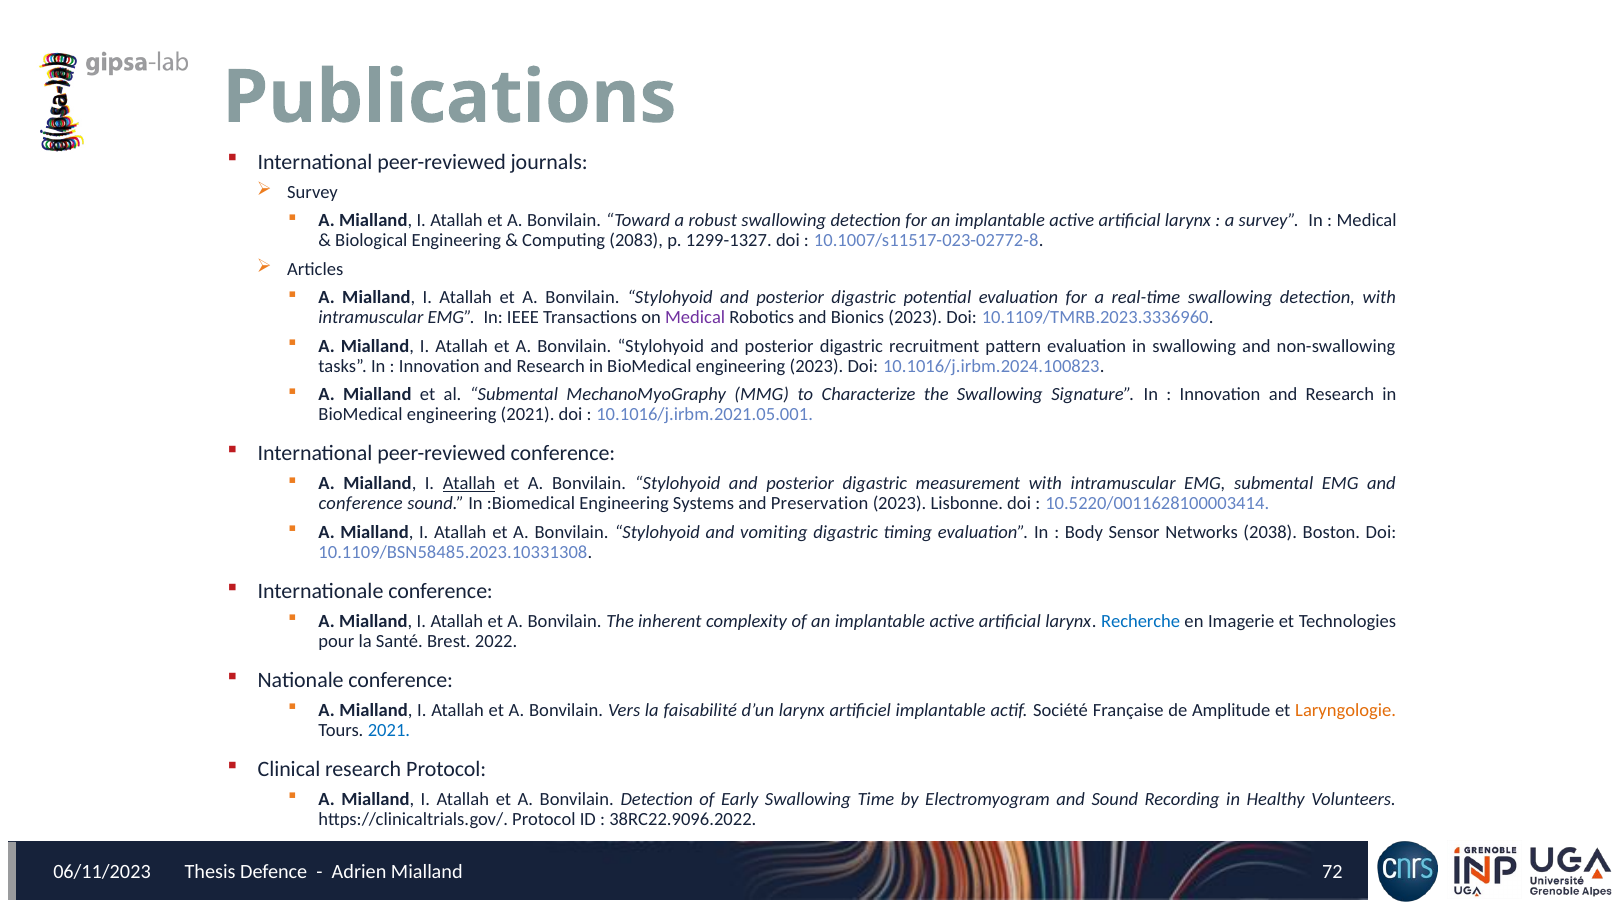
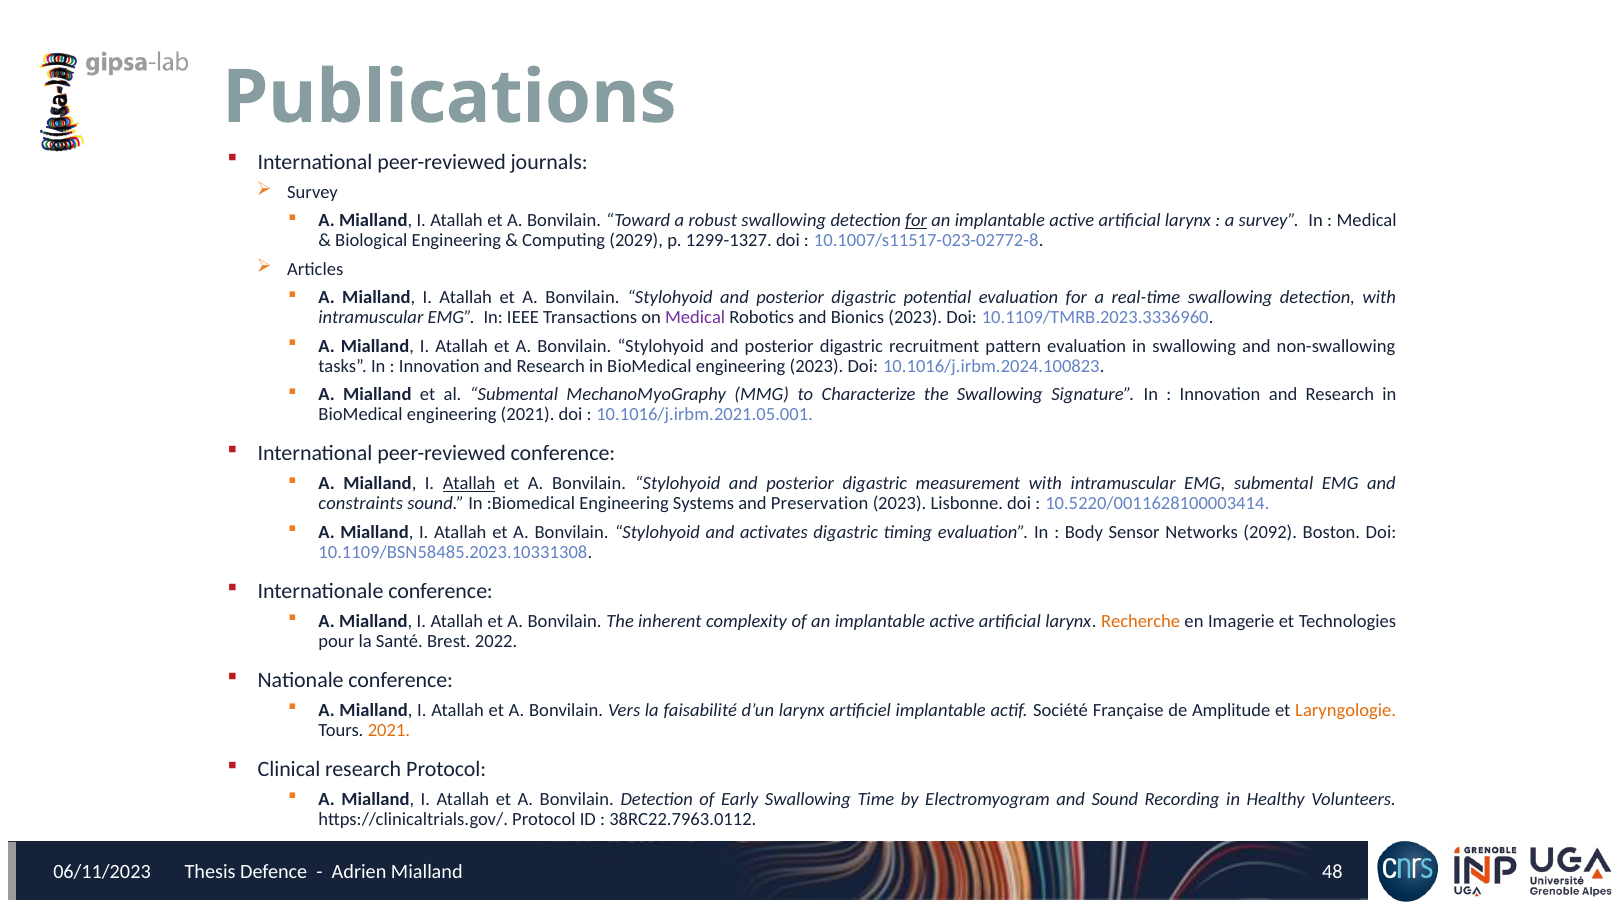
for at (916, 221) underline: none -> present
2083: 2083 -> 2029
conference at (361, 504): conference -> constraints
vomiting: vomiting -> activates
2038: 2038 -> 2092
Recherche colour: blue -> orange
2021 at (389, 731) colour: blue -> orange
38RC22.9096.2022: 38RC22.9096.2022 -> 38RC22.7963.0112
72: 72 -> 48
